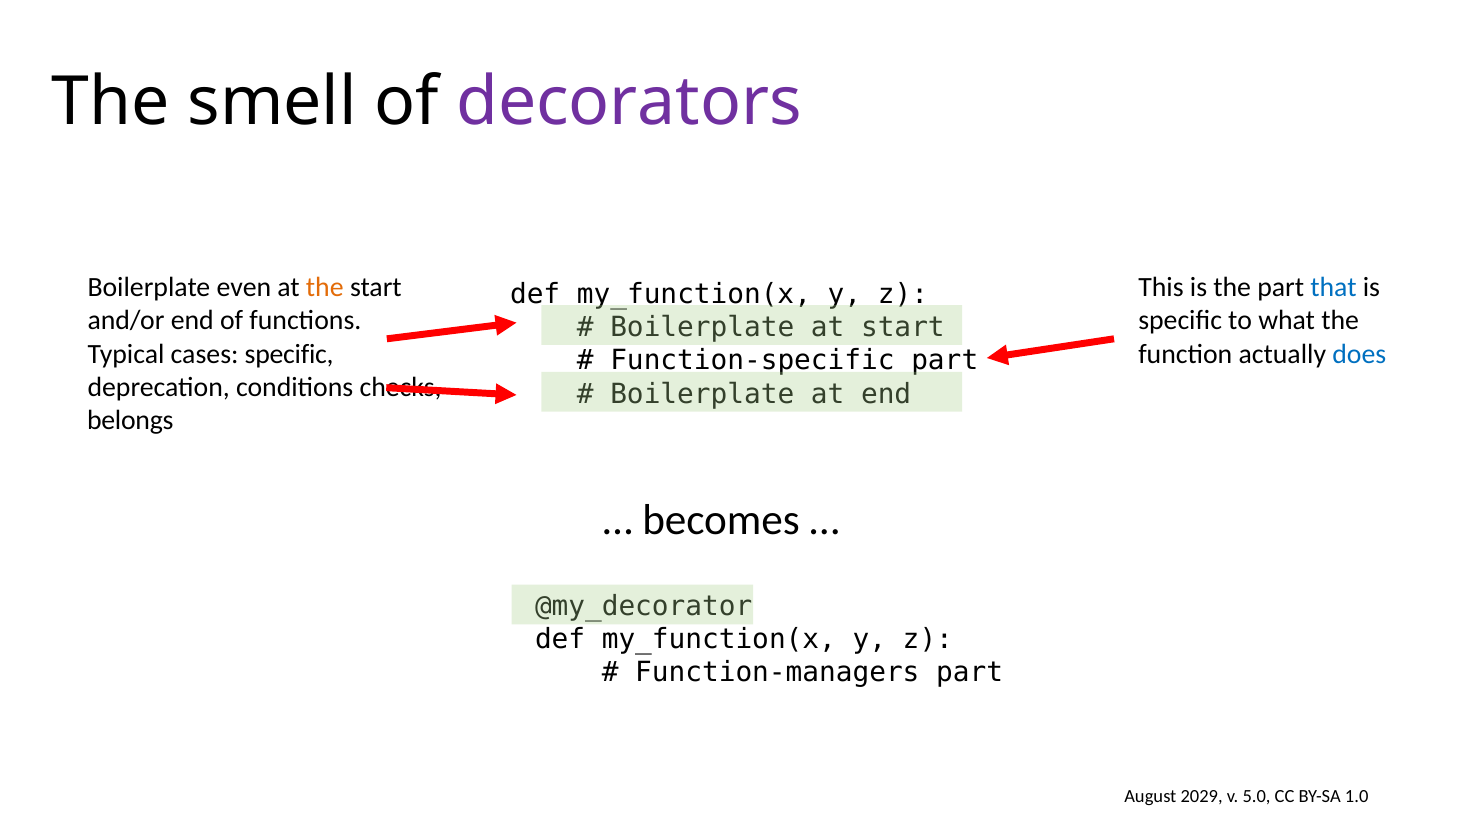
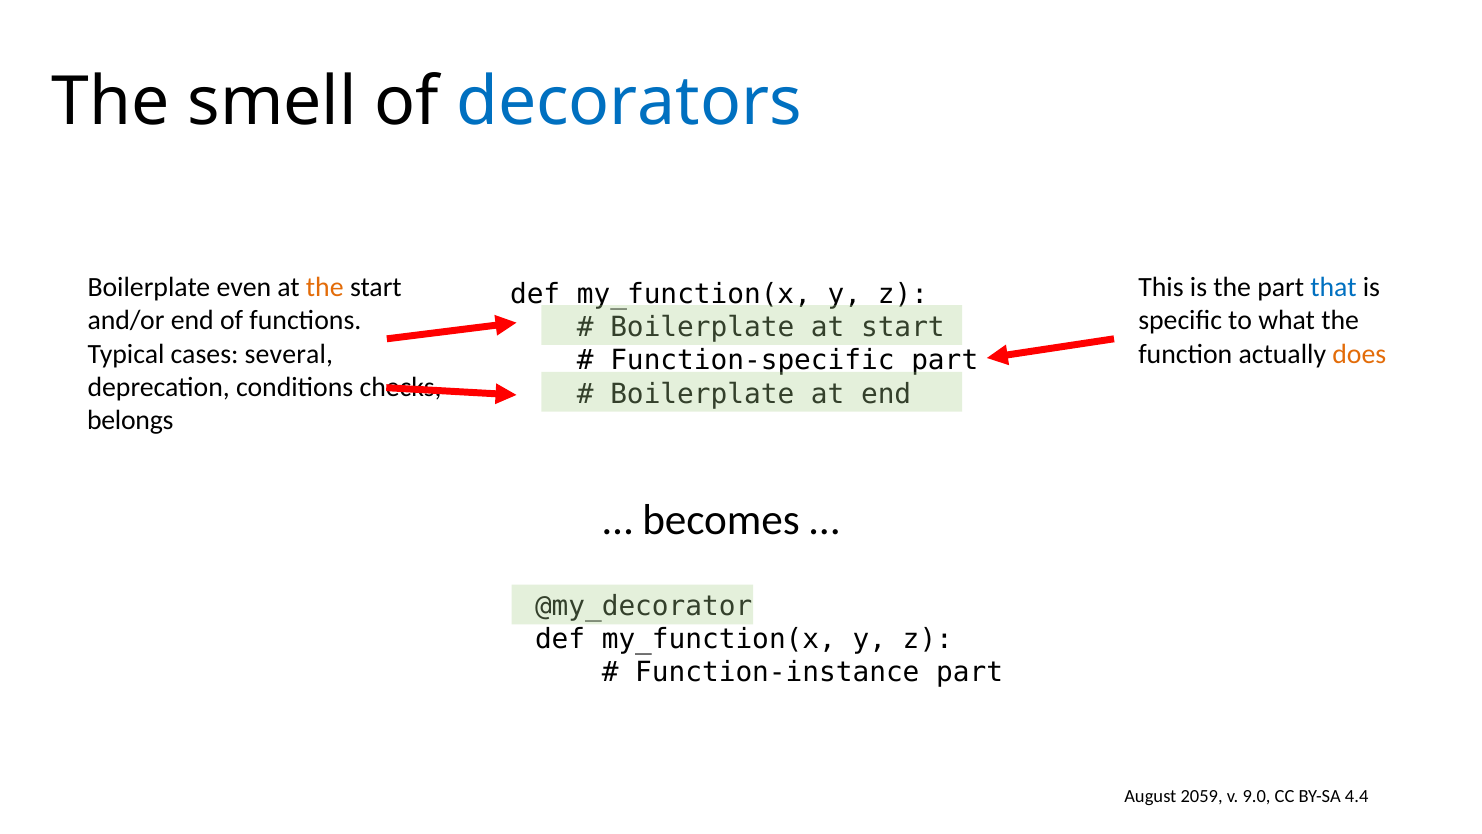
decorators colour: purple -> blue
cases specific: specific -> several
does colour: blue -> orange
Function-managers: Function-managers -> Function-instance
2029: 2029 -> 2059
5.0: 5.0 -> 9.0
1.0: 1.0 -> 4.4
